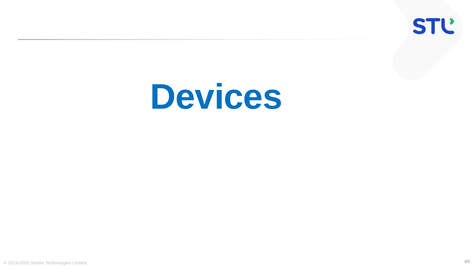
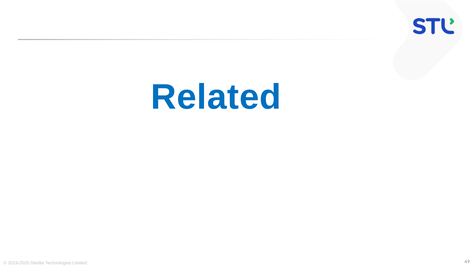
Devices: Devices -> Related
